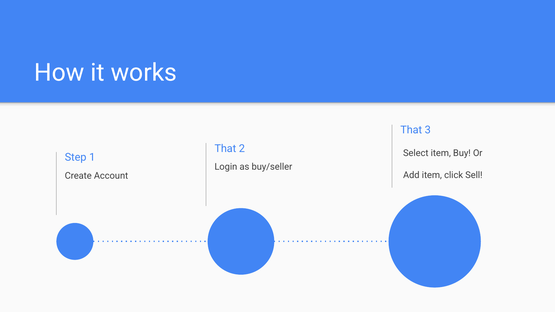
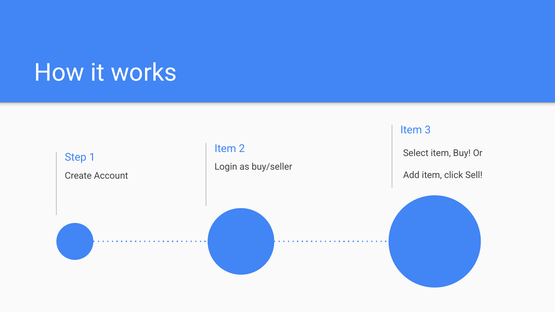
That at (411, 130): That -> Item
That at (225, 149): That -> Item
